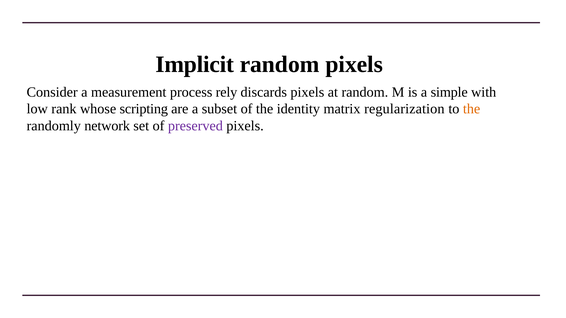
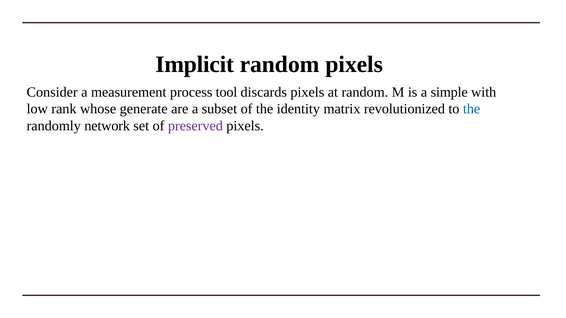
rely: rely -> tool
scripting: scripting -> generate
regularization: regularization -> revolutionized
the at (472, 109) colour: orange -> blue
